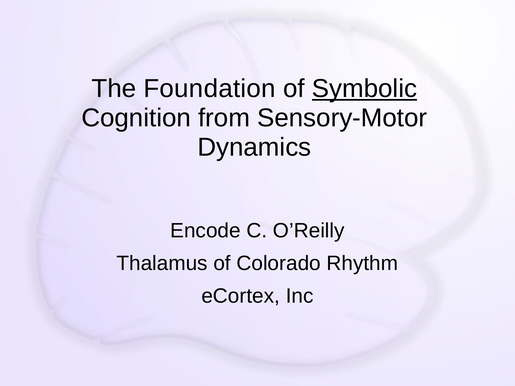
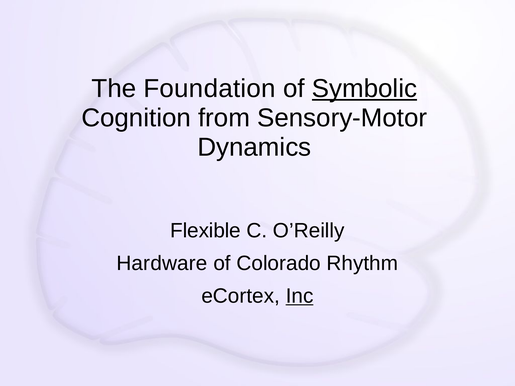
Encode: Encode -> Flexible
Thalamus: Thalamus -> Hardware
Inc underline: none -> present
